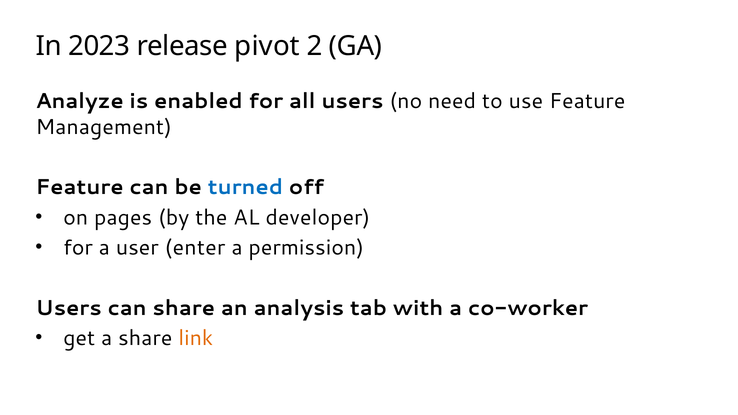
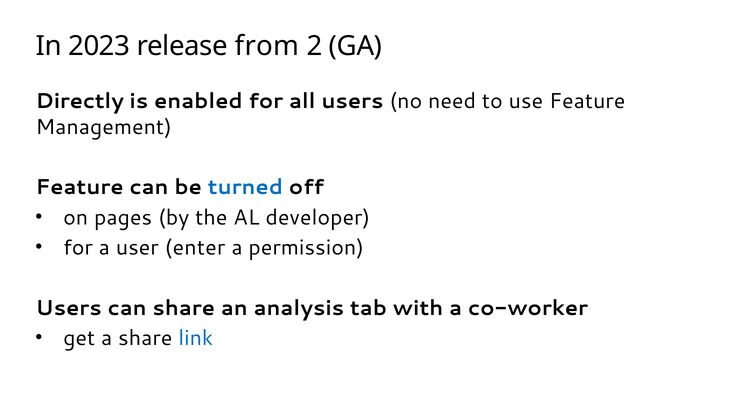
pivot: pivot -> from
Analyze: Analyze -> Directly
link colour: orange -> blue
